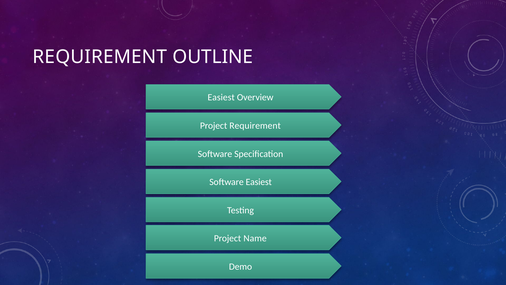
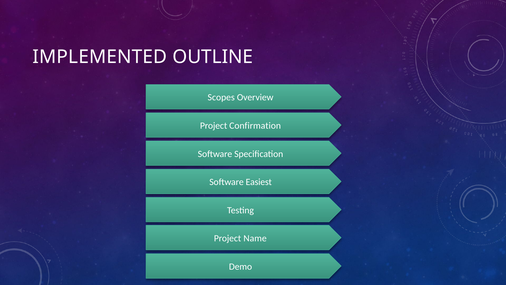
REQUIREMENT at (100, 57): REQUIREMENT -> IMPLEMENTED
Easiest at (221, 97): Easiest -> Scopes
Project Requirement: Requirement -> Confirmation
